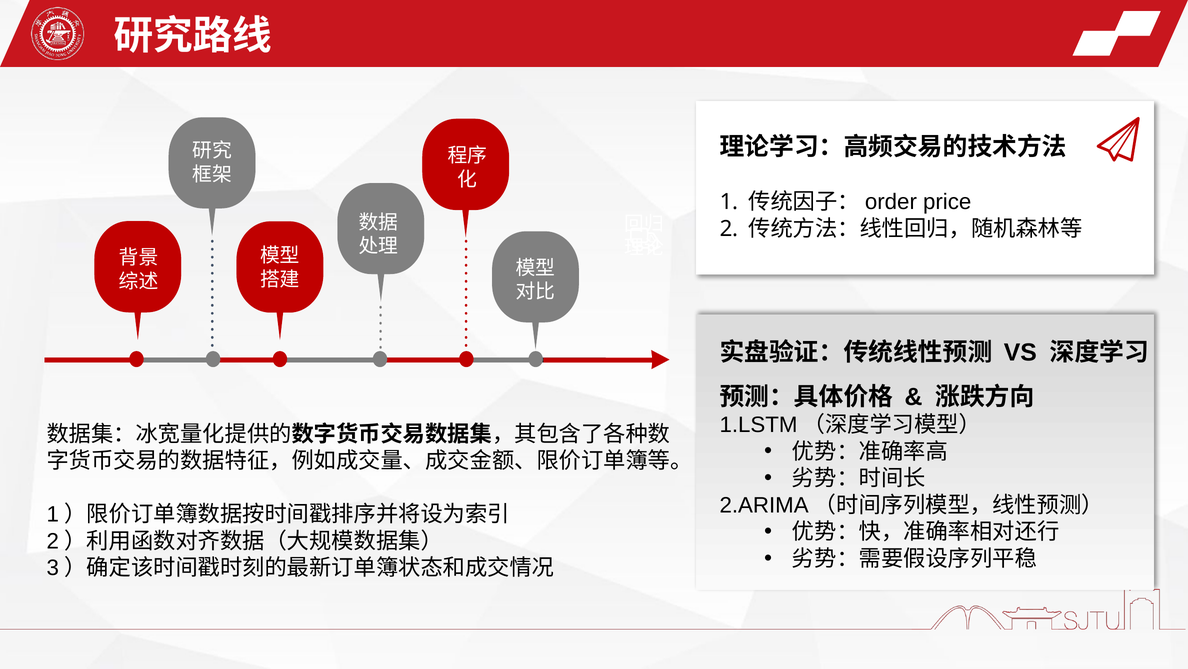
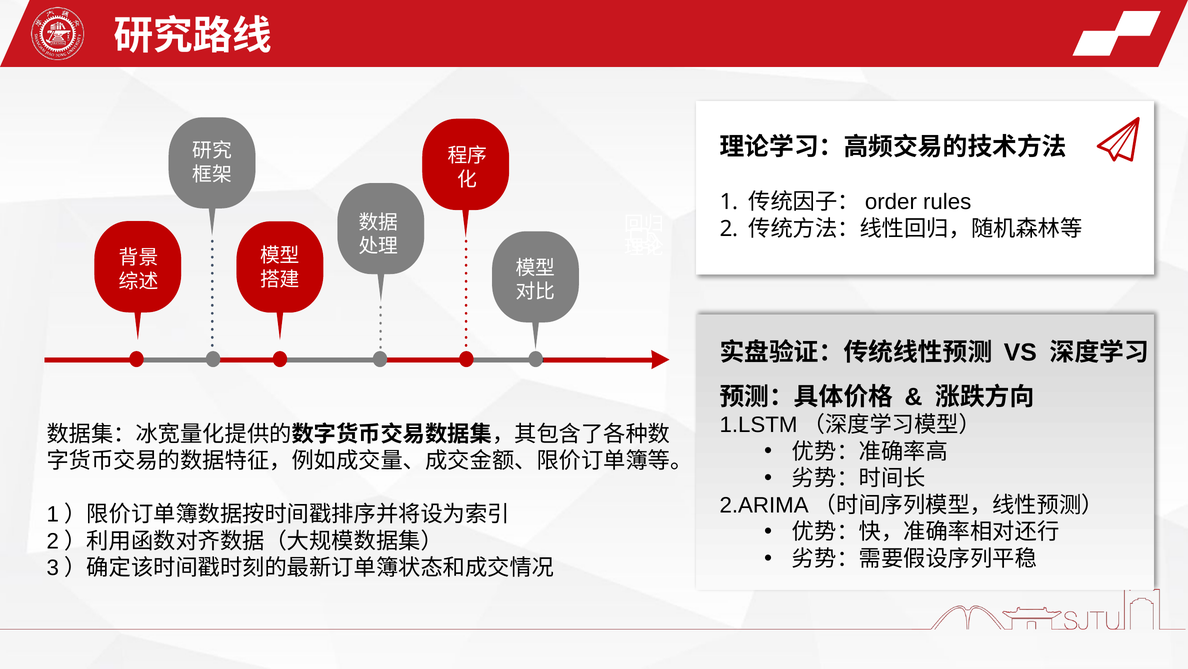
price: price -> rules
